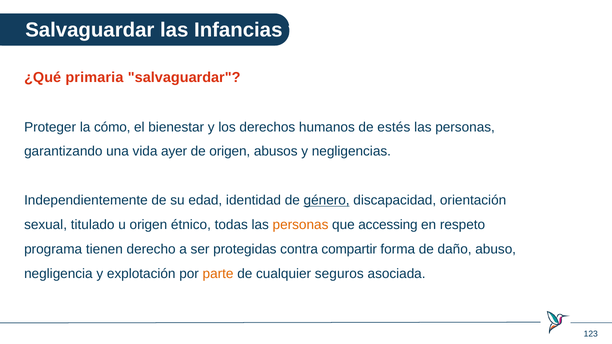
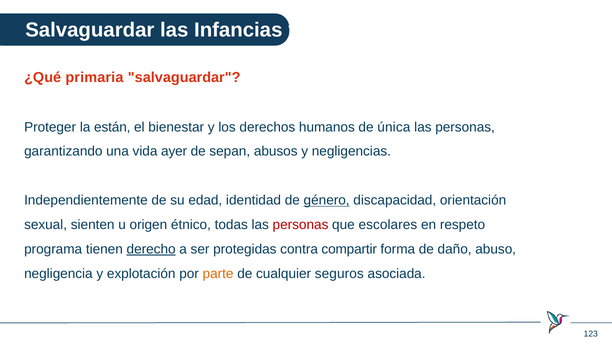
cómo: cómo -> están
estés: estés -> única
de origen: origen -> sepan
titulado: titulado -> sienten
personas at (301, 225) colour: orange -> red
accessing: accessing -> escolares
derecho underline: none -> present
